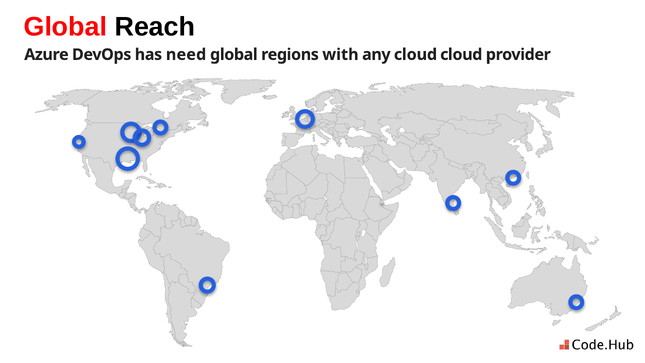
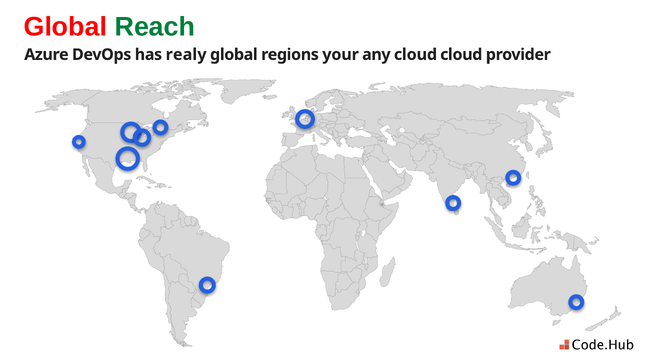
Reach colour: black -> green
need: need -> realy
with: with -> your
